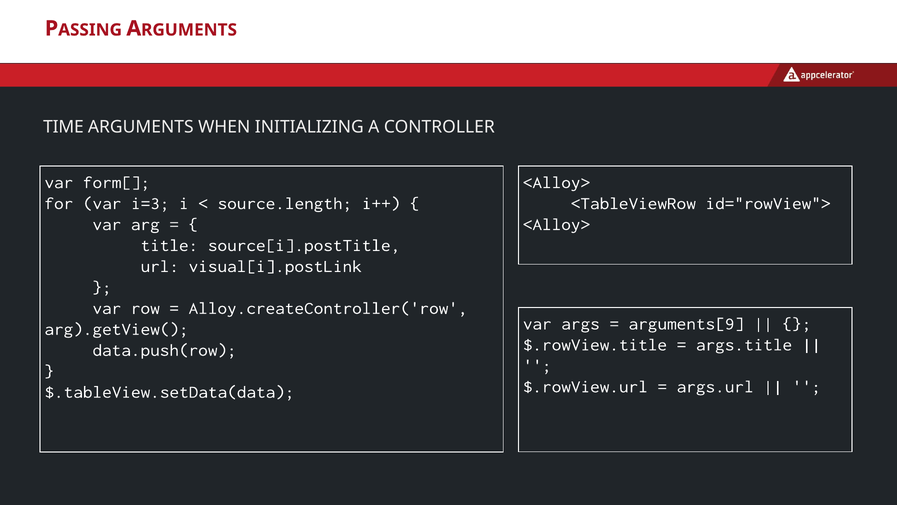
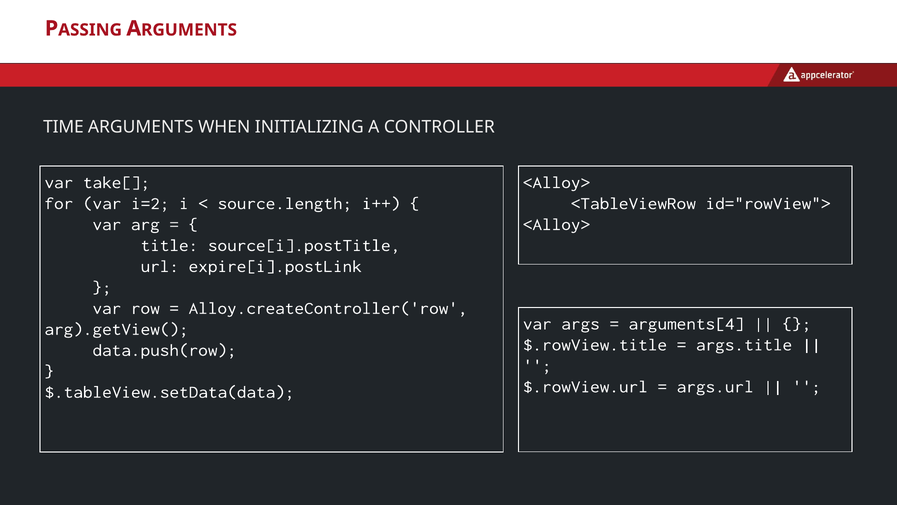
form[: form[ -> take[
i=3: i=3 -> i=2
visual[i].postLink: visual[i].postLink -> expire[i].postLink
arguments[9: arguments[9 -> arguments[4
